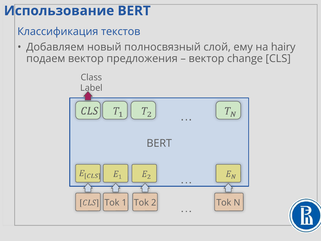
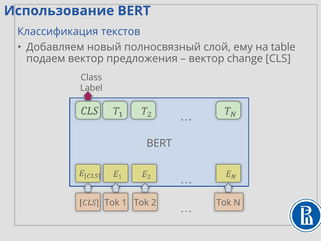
hairy: hairy -> table
